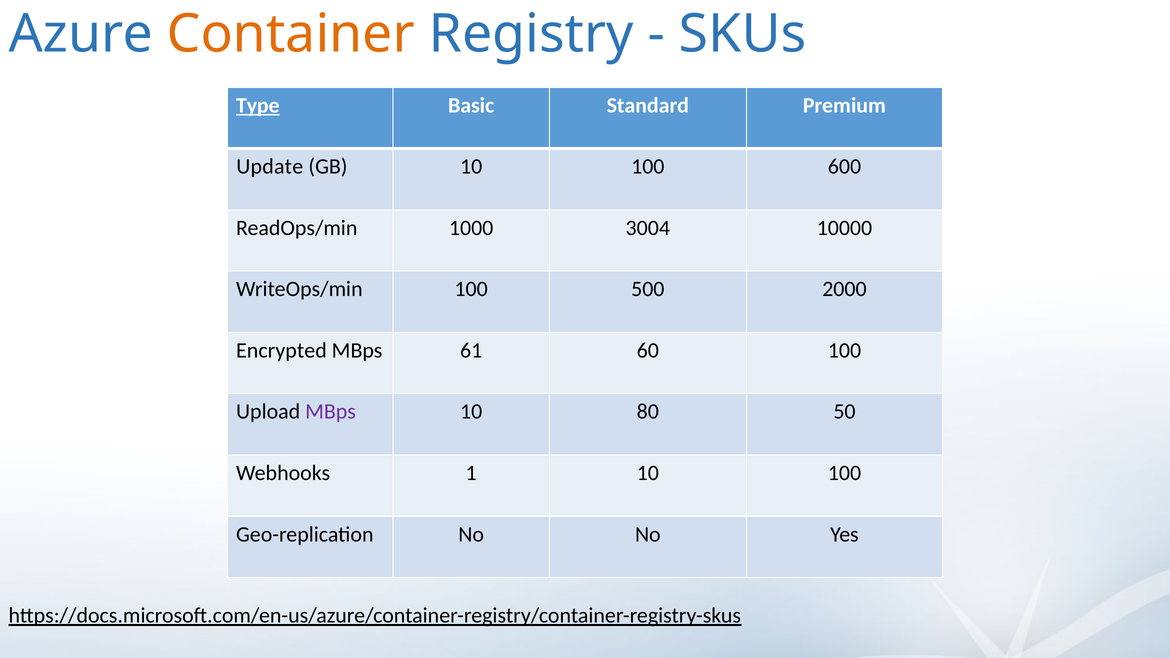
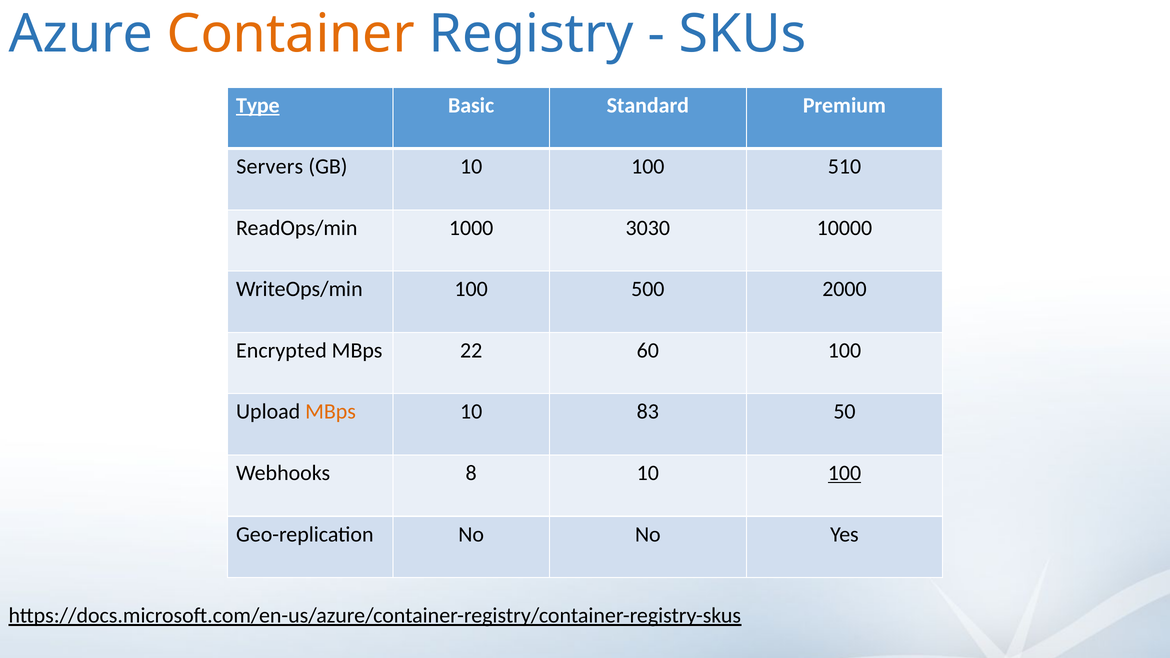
Update: Update -> Servers
600: 600 -> 510
3004: 3004 -> 3030
61: 61 -> 22
MBps at (331, 412) colour: purple -> orange
80: 80 -> 83
1: 1 -> 8
100 at (844, 473) underline: none -> present
